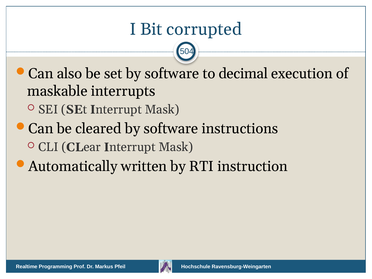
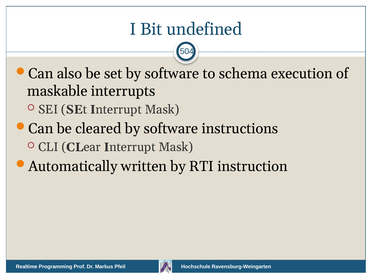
corrupted: corrupted -> undefined
decimal: decimal -> schema
